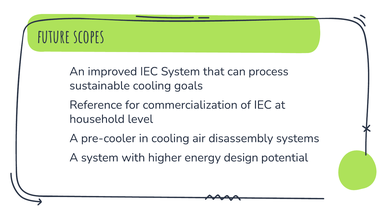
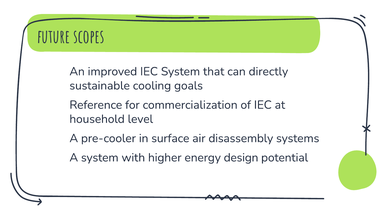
process: process -> directly
in cooling: cooling -> surface
